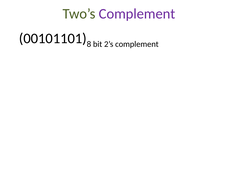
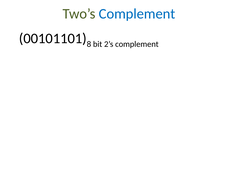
Complement at (137, 14) colour: purple -> blue
